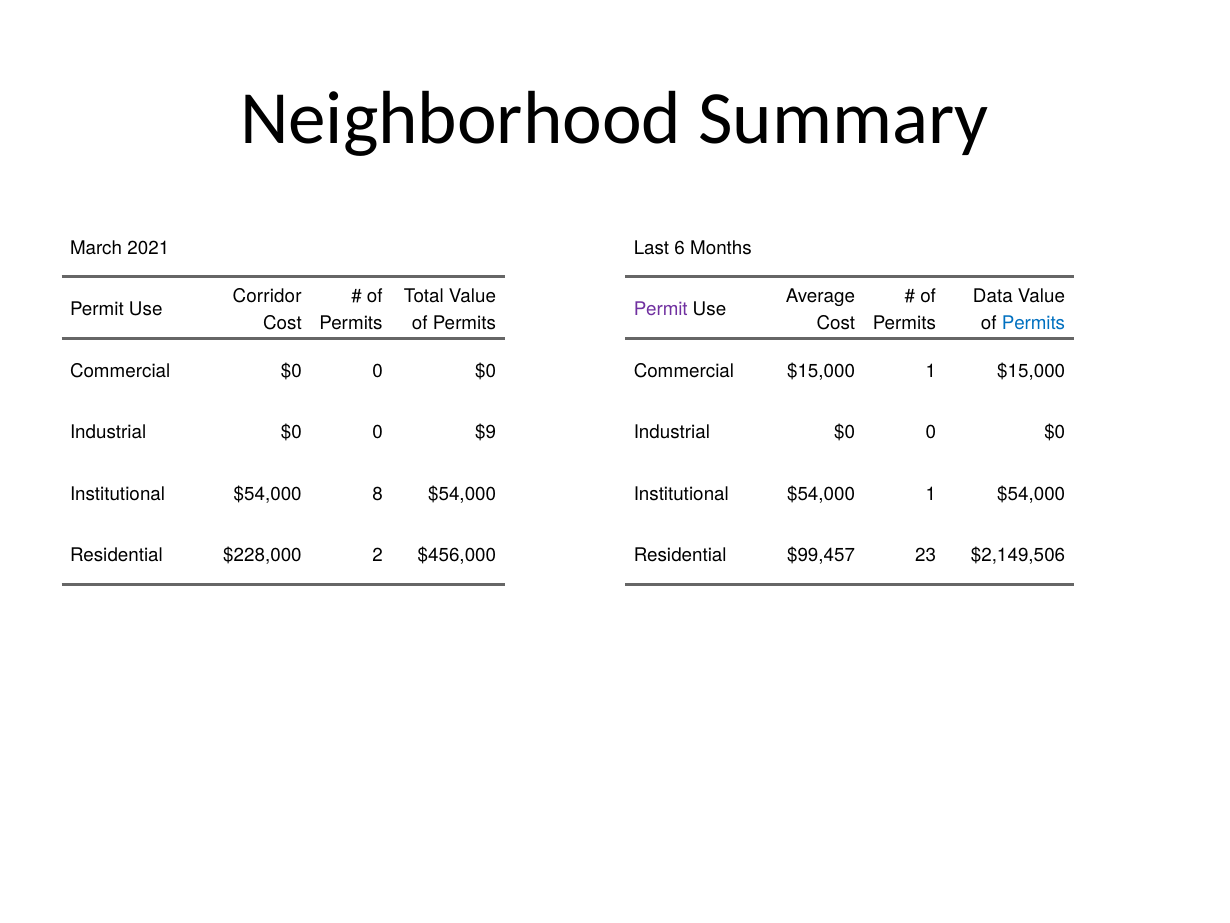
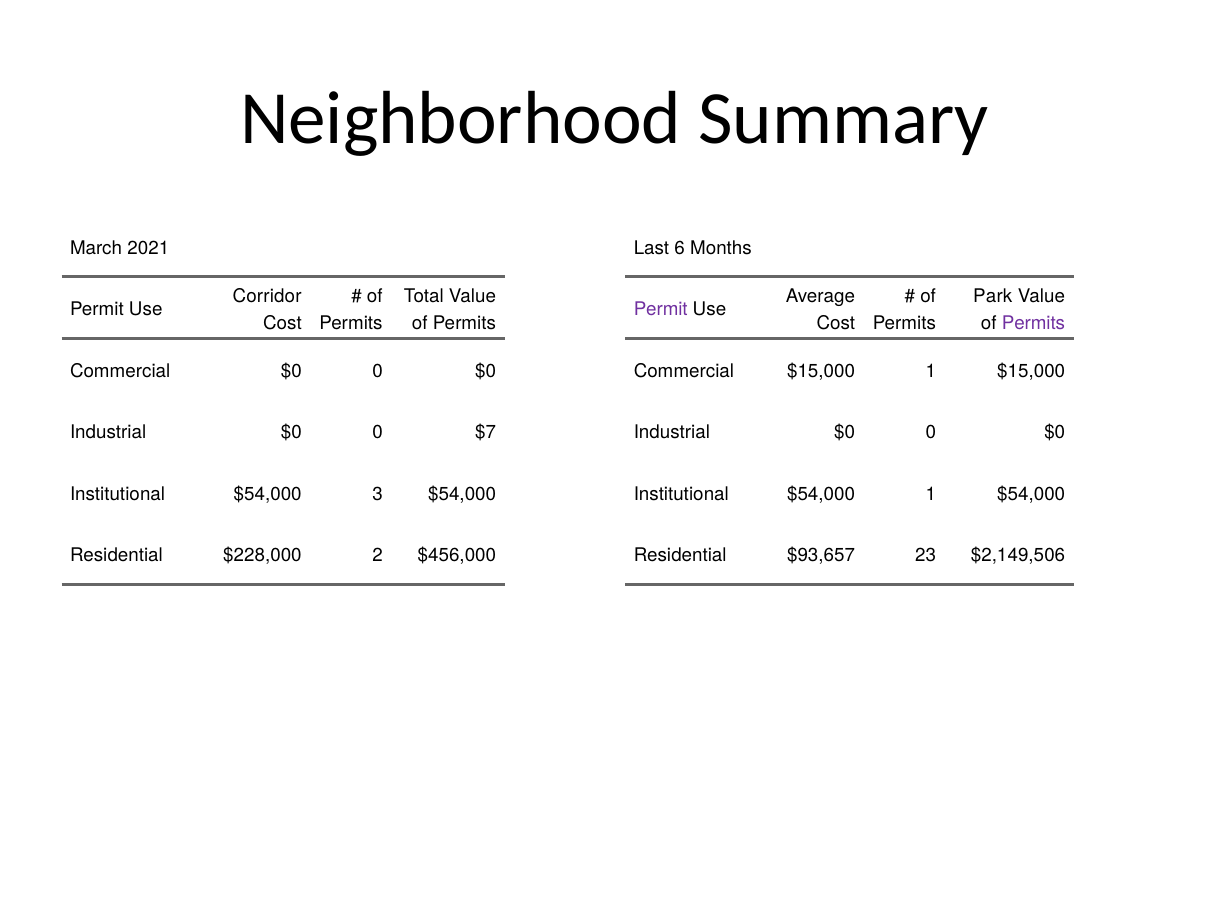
Data: Data -> Park
Permits at (1033, 323) colour: blue -> purple
$9: $9 -> $7
8: 8 -> 3
$99,457: $99,457 -> $93,657
